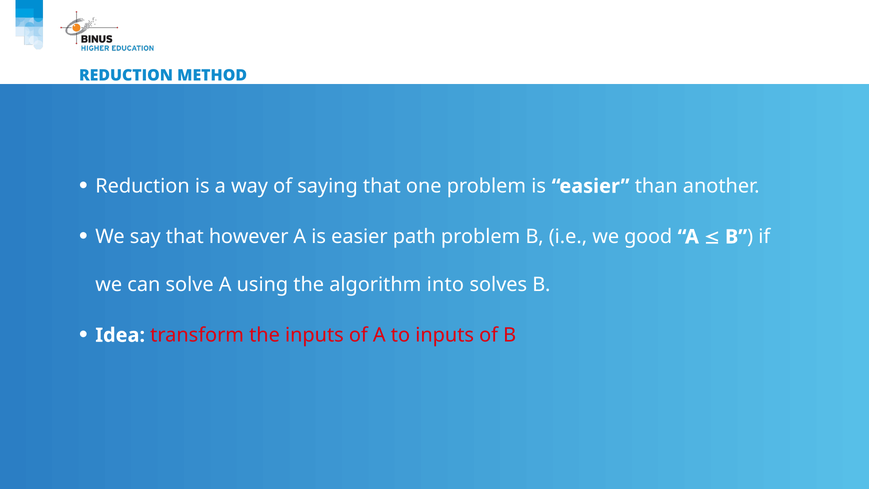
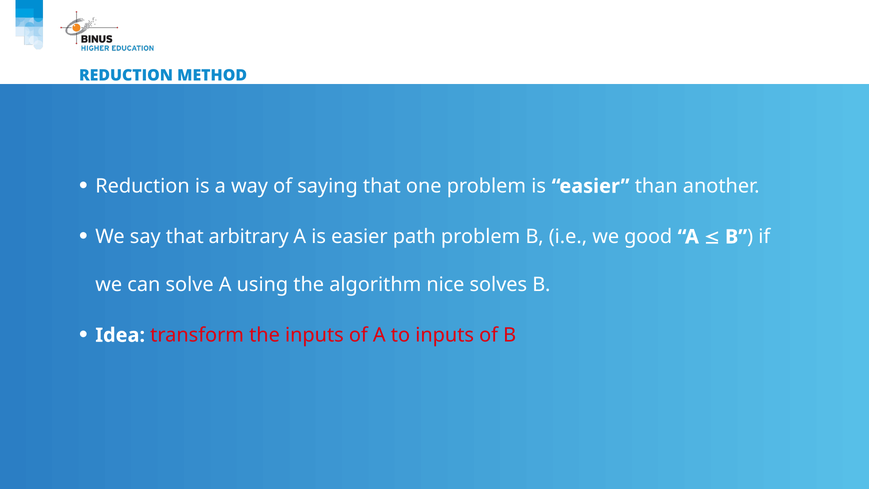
however: however -> arbitrary
into: into -> nice
